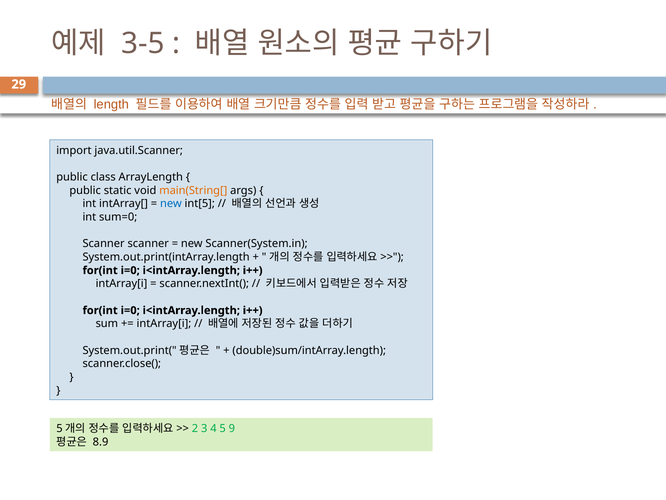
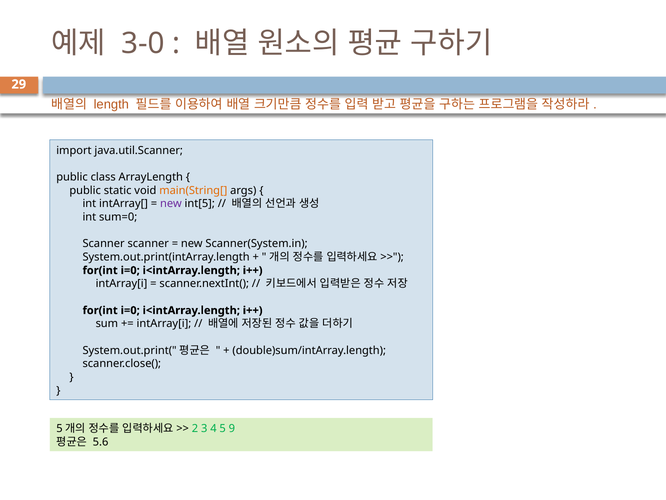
3-5: 3-5 -> 3-0
new at (171, 204) colour: blue -> purple
8.9: 8.9 -> 5.6
